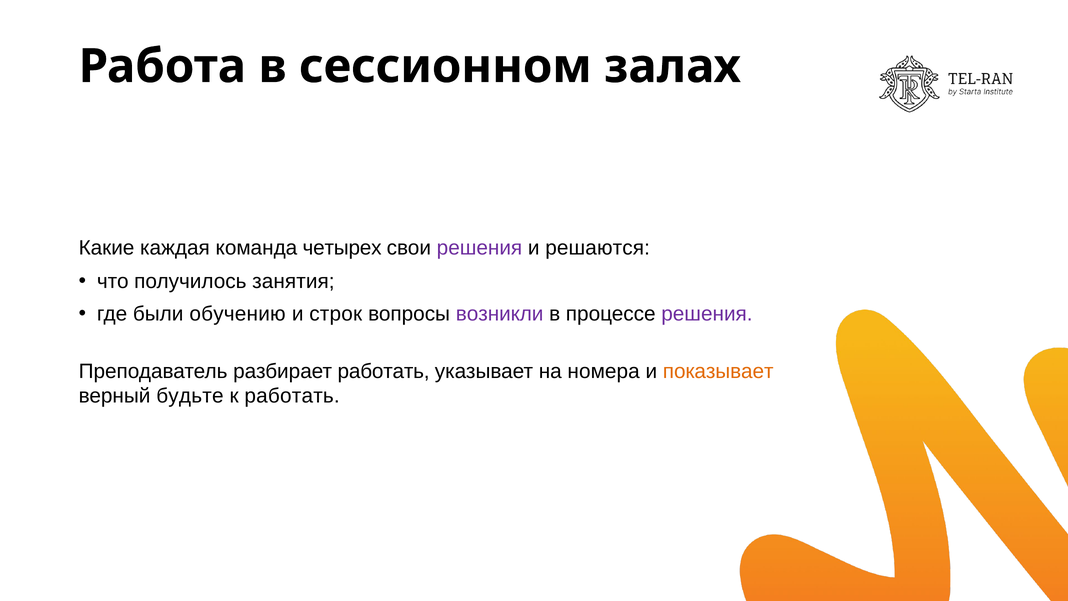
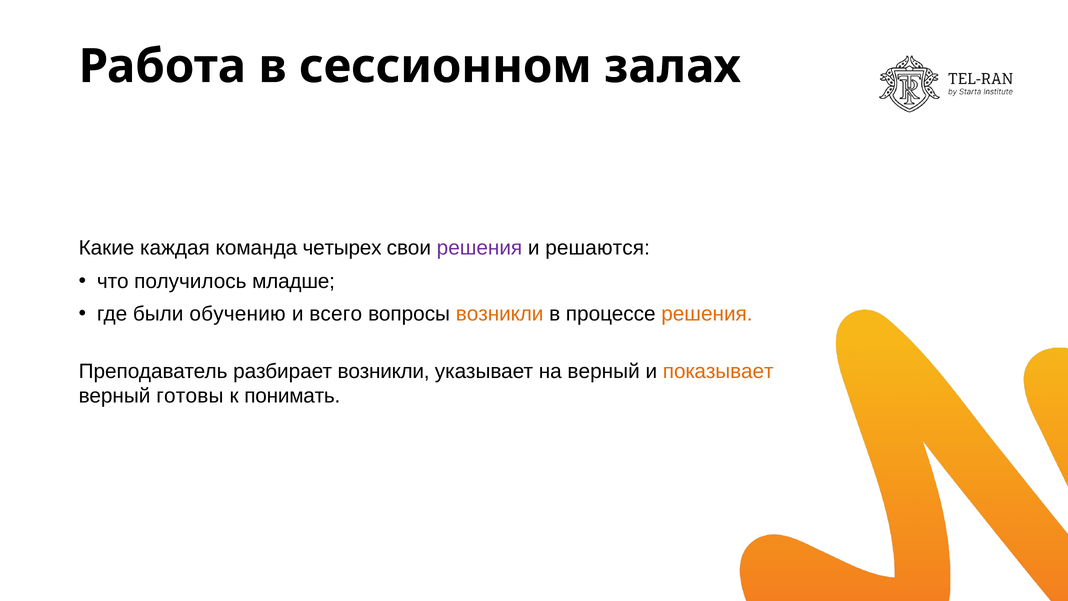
занятия: занятия -> младше
строк: строк -> всего
возникли at (500, 314) colour: purple -> orange
решения at (707, 314) colour: purple -> orange
разбирает работать: работать -> возникли
на номера: номера -> верный
будьте: будьте -> готовы
к работать: работать -> понимать
